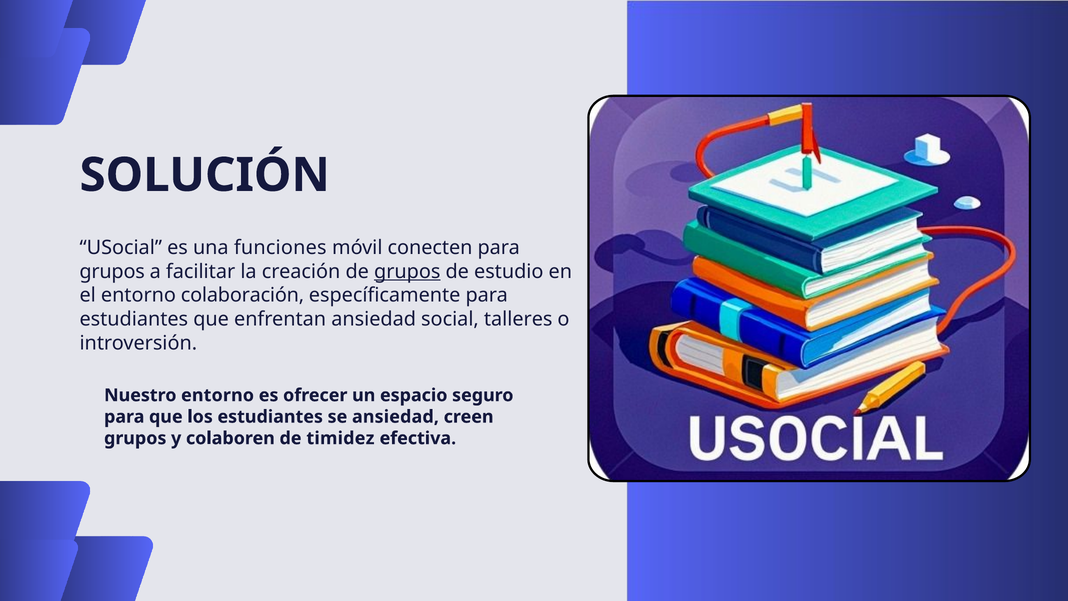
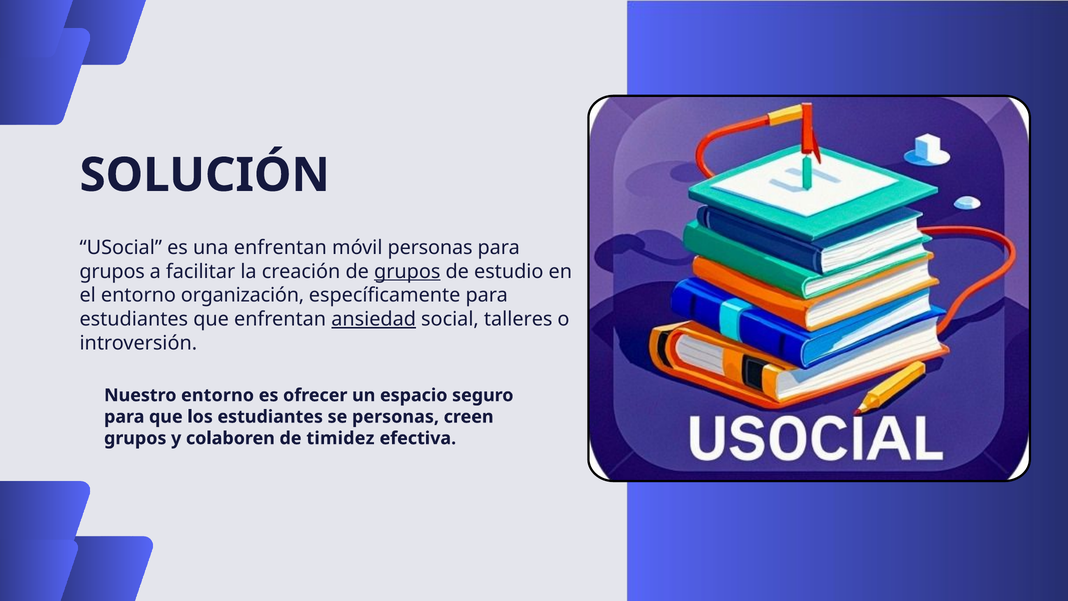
una funciones: funciones -> enfrentan
móvil conecten: conecten -> personas
colaboración: colaboración -> organización
ansiedad at (374, 319) underline: none -> present
se ansiedad: ansiedad -> personas
